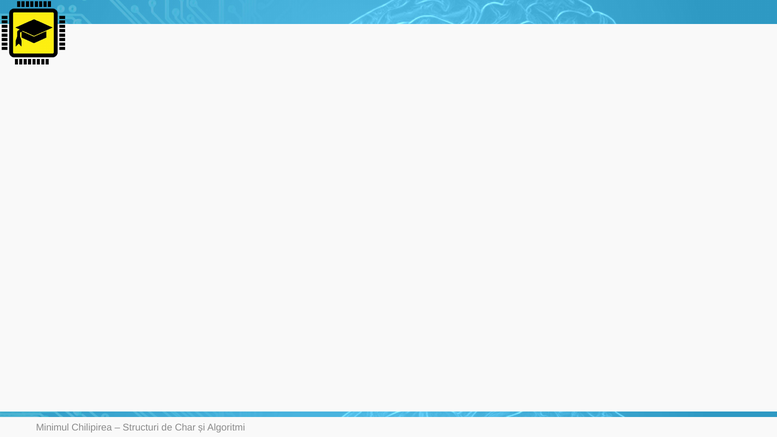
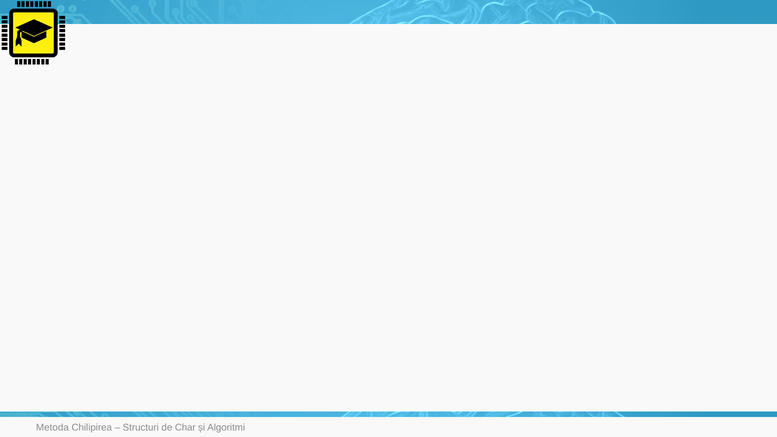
Minimul: Minimul -> Metoda
